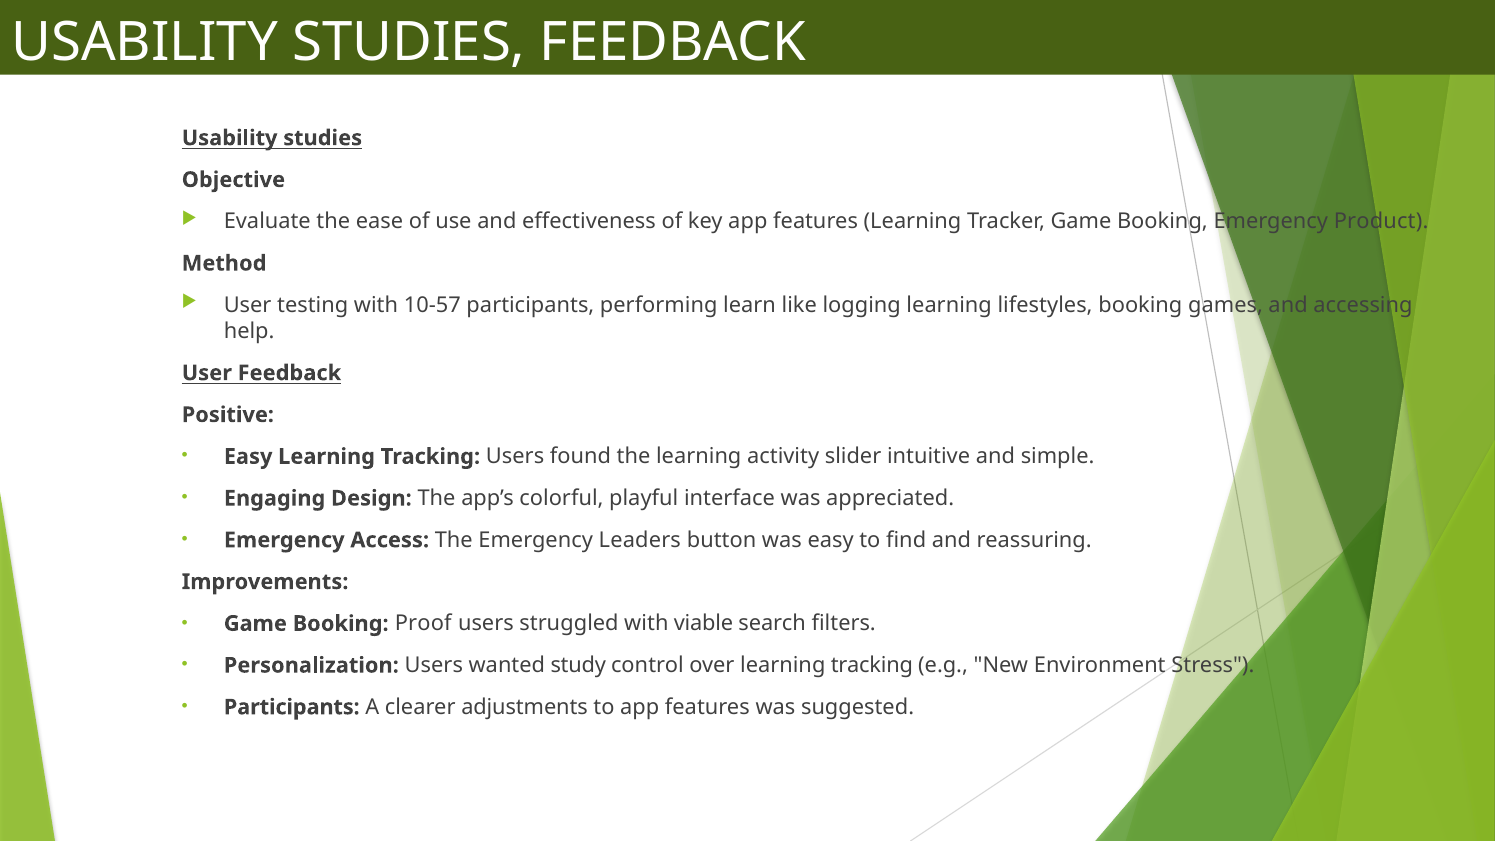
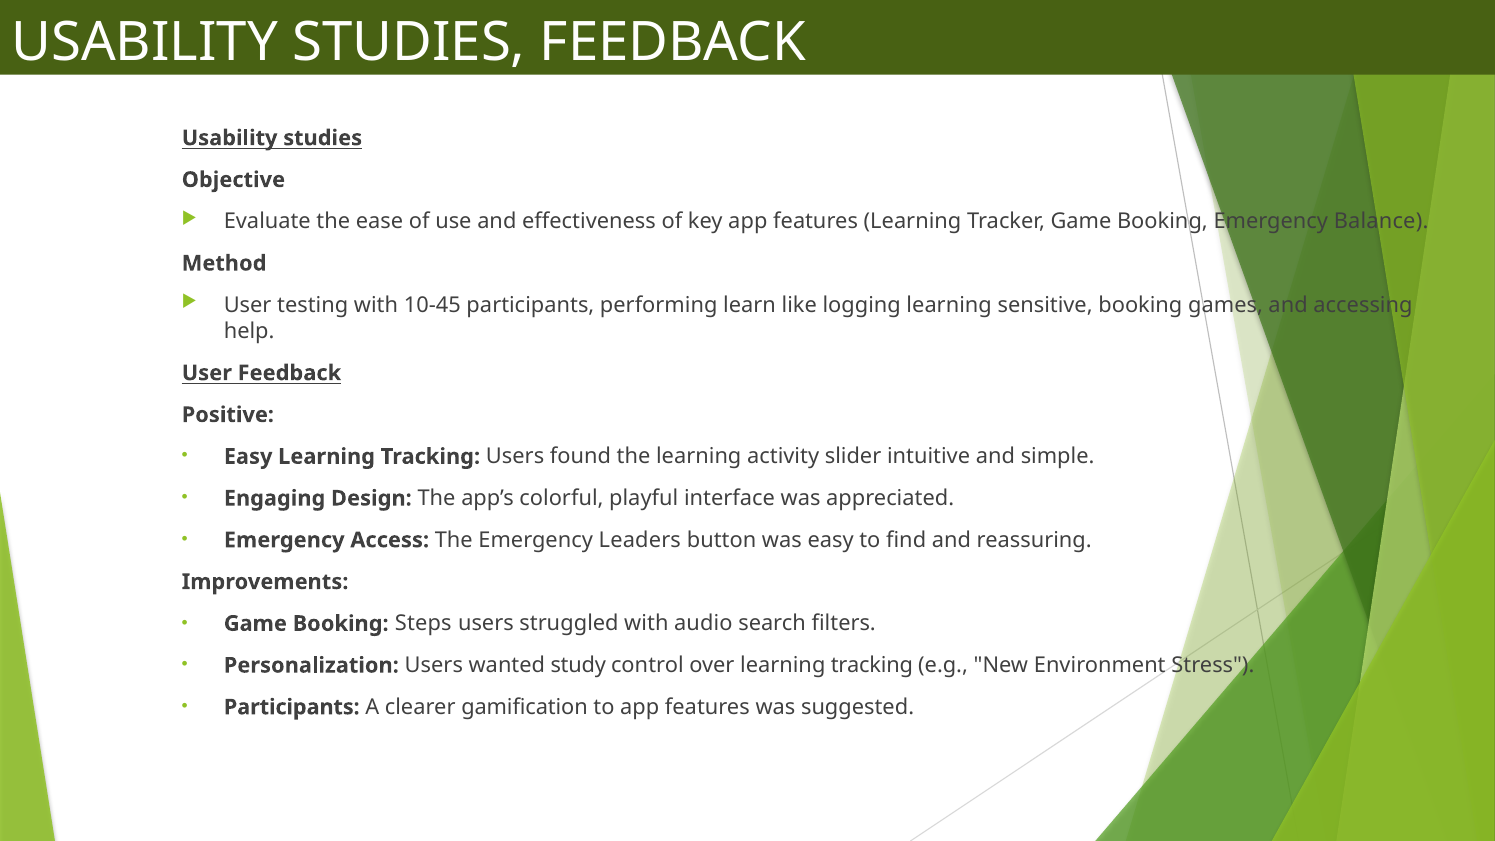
Product: Product -> Balance
10-57: 10-57 -> 10-45
lifestyles: lifestyles -> sensitive
Proof: Proof -> Steps
viable: viable -> audio
adjustments: adjustments -> gamification
